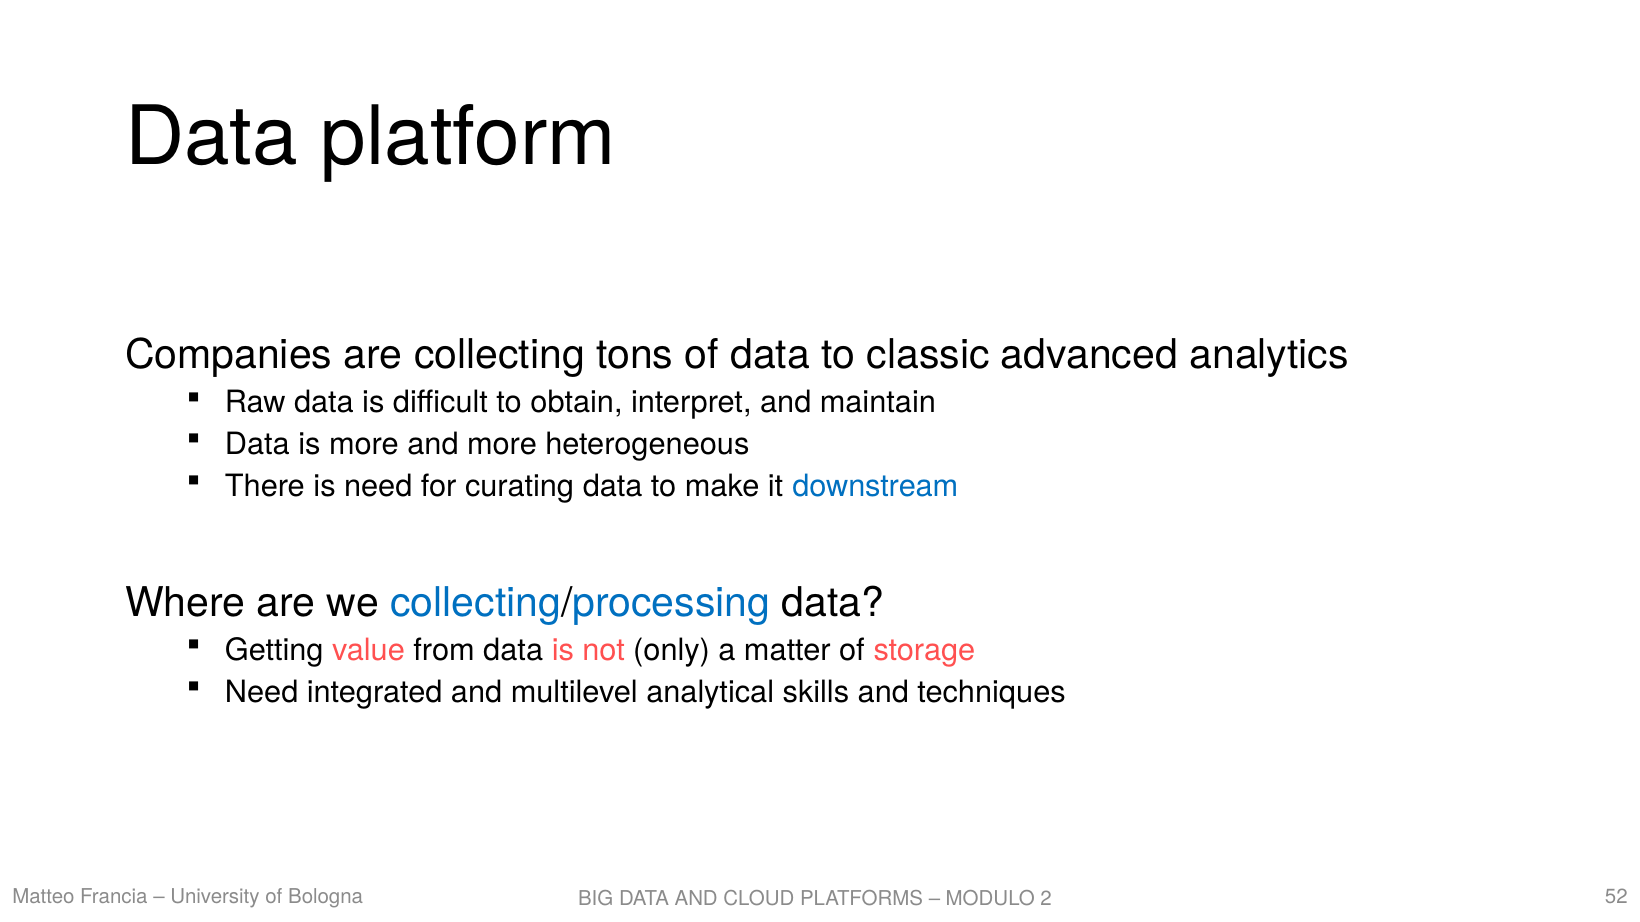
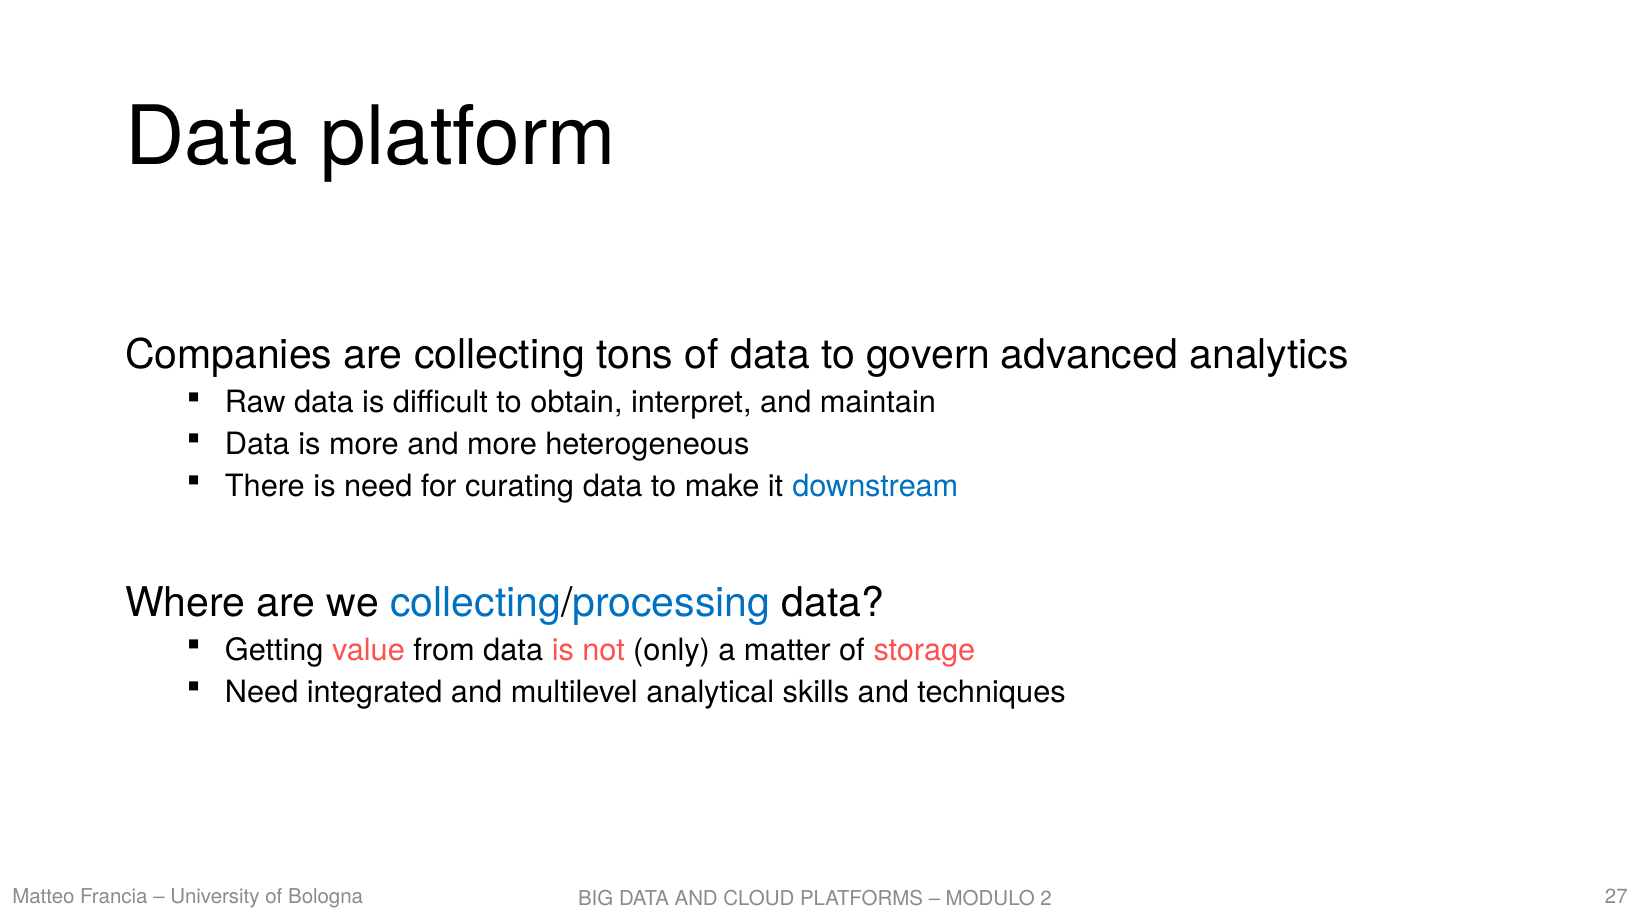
classic: classic -> govern
52: 52 -> 27
